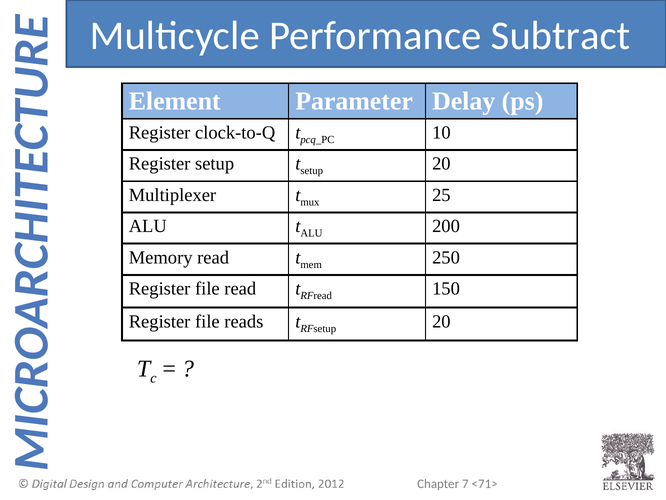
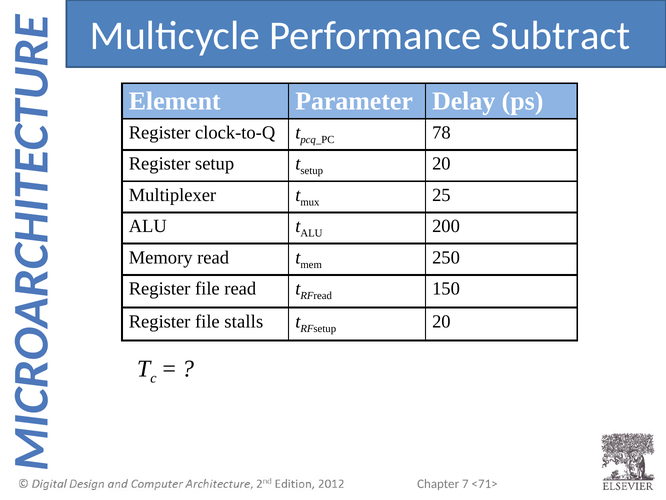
10: 10 -> 78
reads: reads -> stalls
